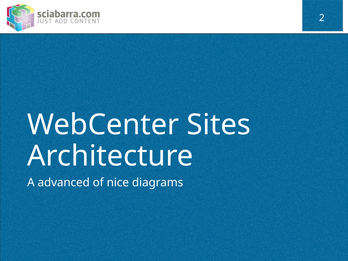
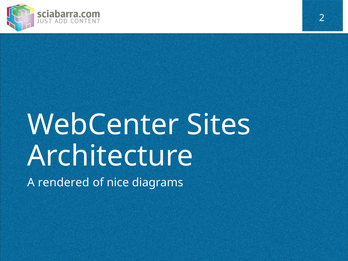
advanced: advanced -> rendered
